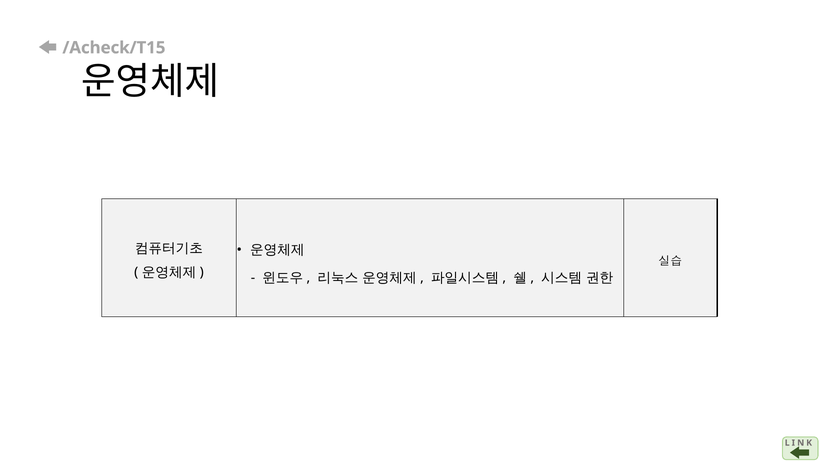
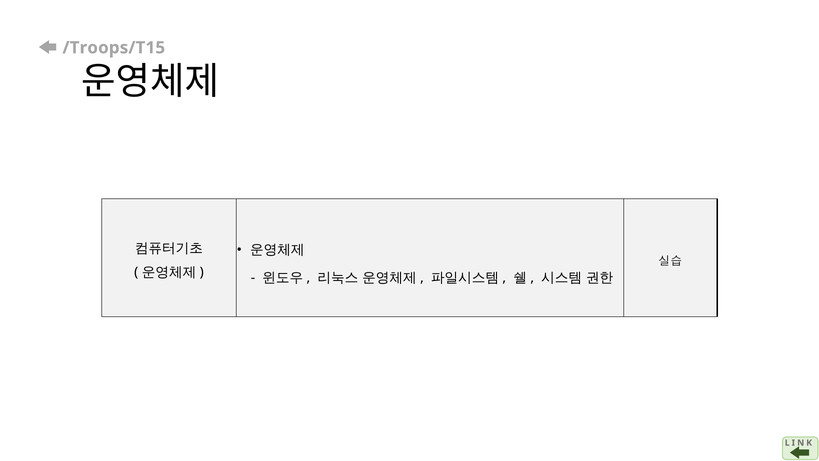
/Acheck/T15: /Acheck/T15 -> /Troops/T15
